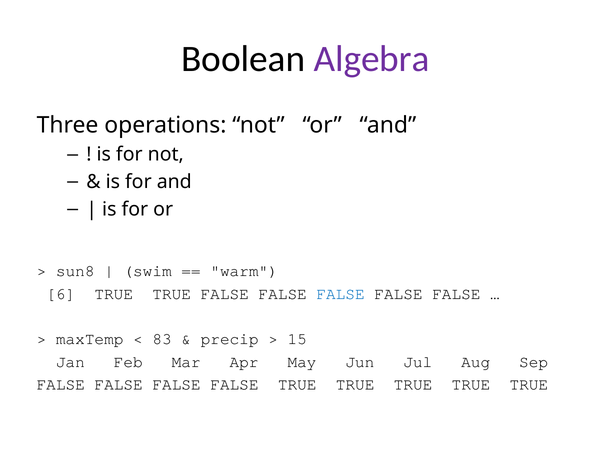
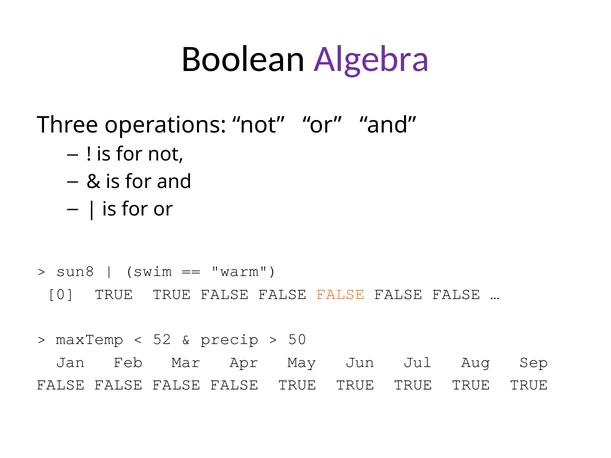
6: 6 -> 0
FALSE at (341, 294) colour: blue -> orange
83: 83 -> 52
15: 15 -> 50
